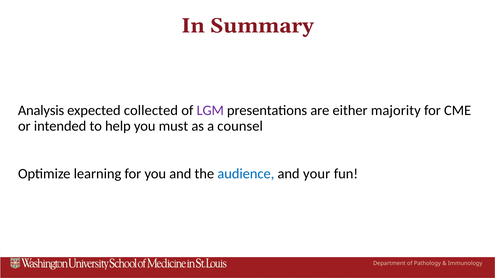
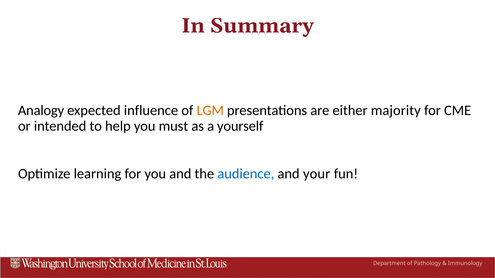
Analysis: Analysis -> Analogy
collected: collected -> influence
LGM colour: purple -> orange
counsel: counsel -> yourself
